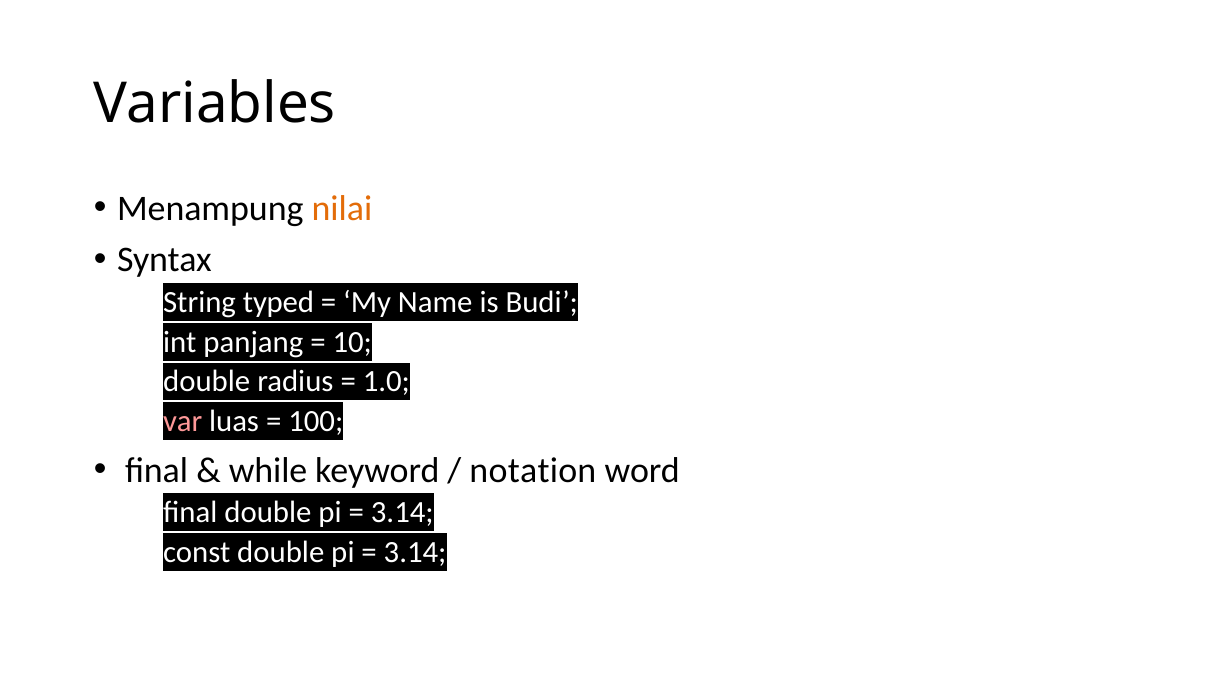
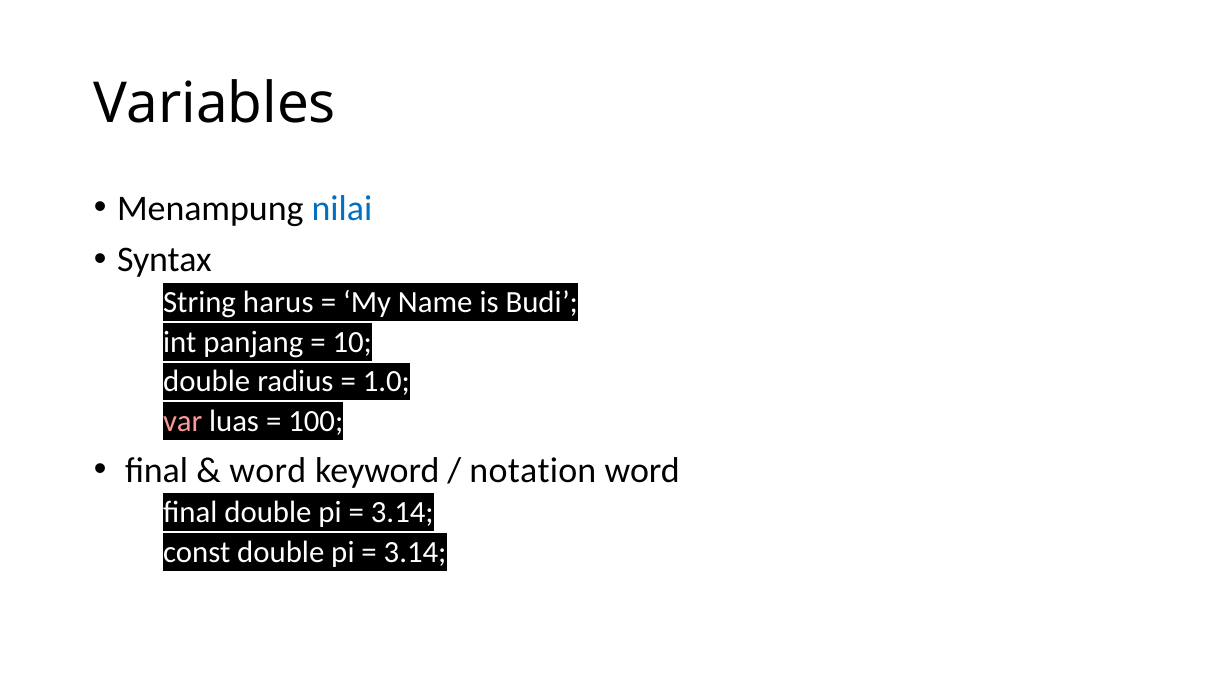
nilai colour: orange -> blue
typed: typed -> harus
while at (268, 470): while -> word
